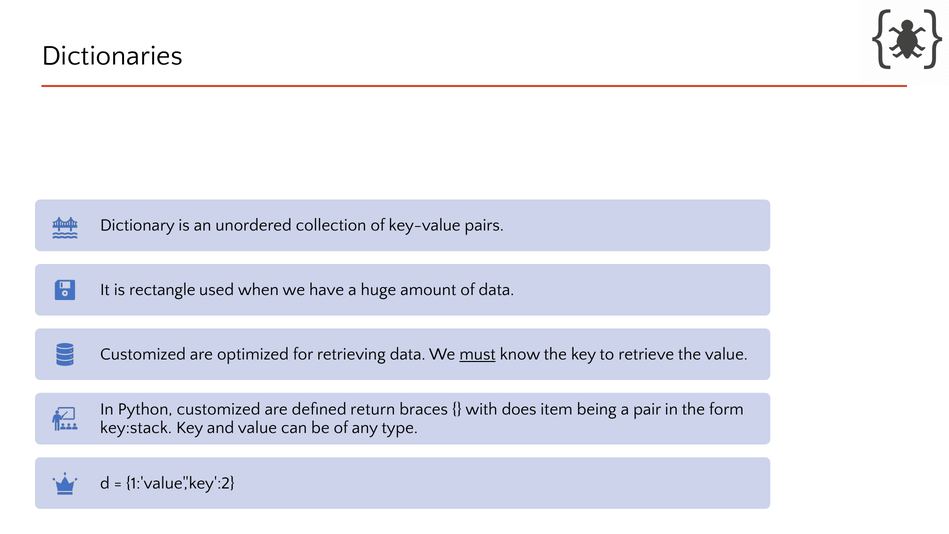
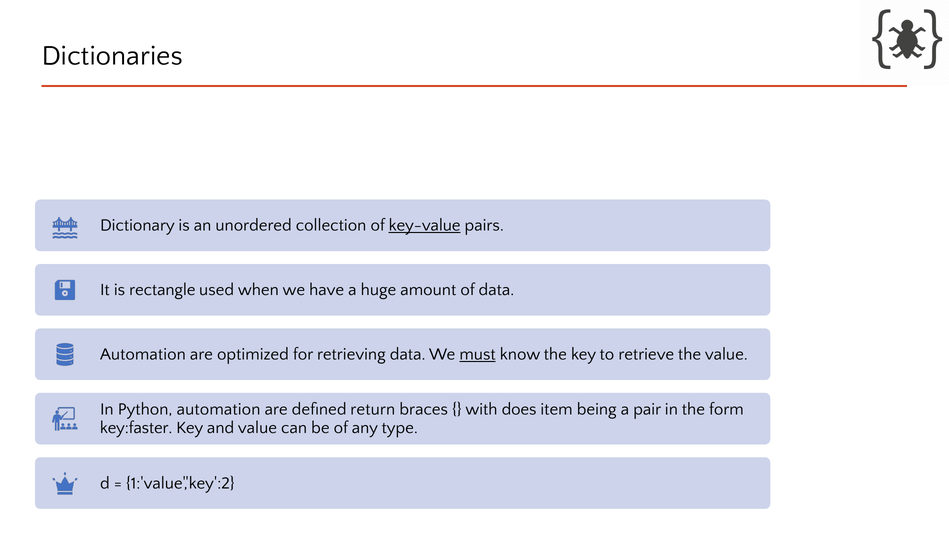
key-value underline: none -> present
Customized at (143, 354): Customized -> Automation
Python customized: customized -> automation
key:stack: key:stack -> key:faster
